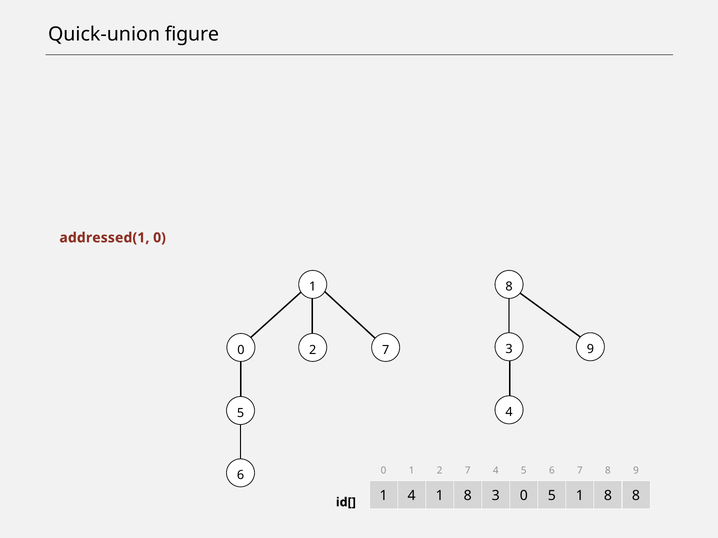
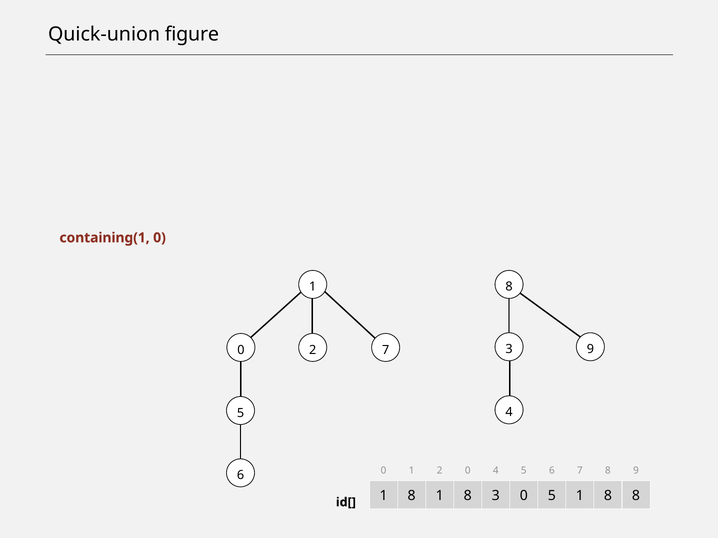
addressed(1: addressed(1 -> containing(1
2 7: 7 -> 0
4 at (412, 496): 4 -> 8
